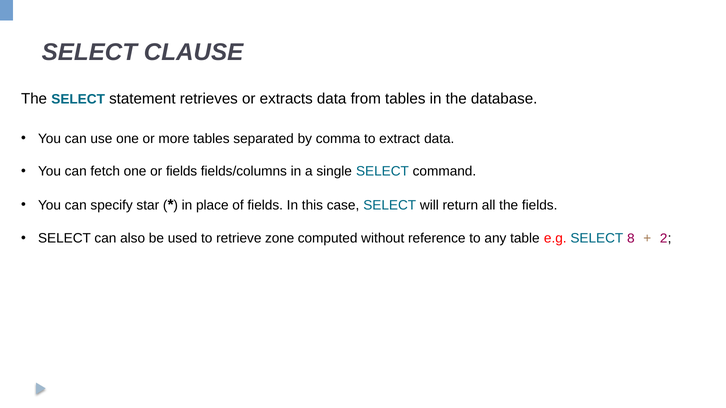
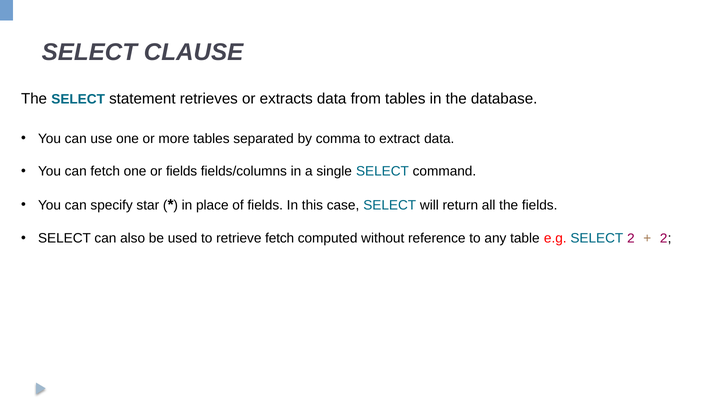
retrieve zone: zone -> fetch
SELECT 8: 8 -> 2
